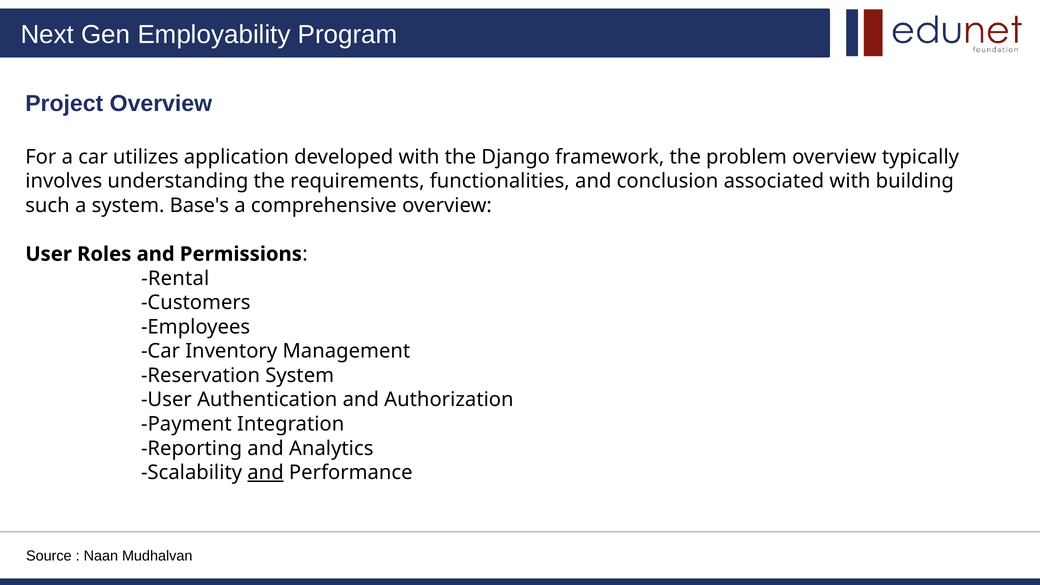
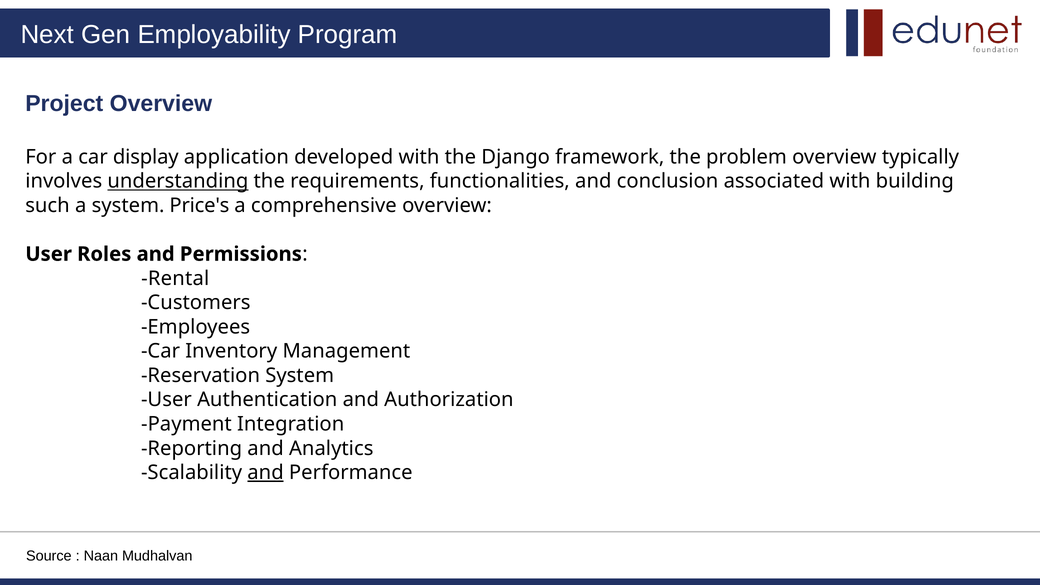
utilizes: utilizes -> display
understanding underline: none -> present
Base's: Base's -> Price's
